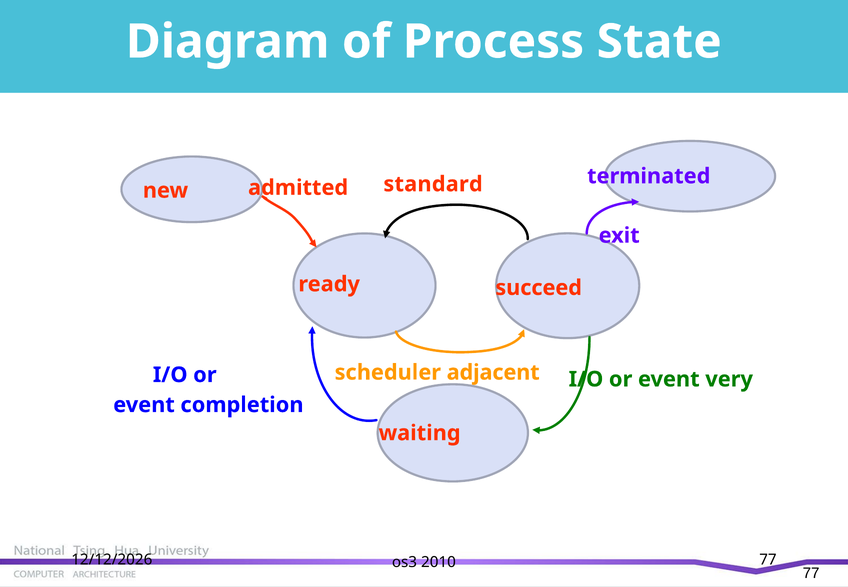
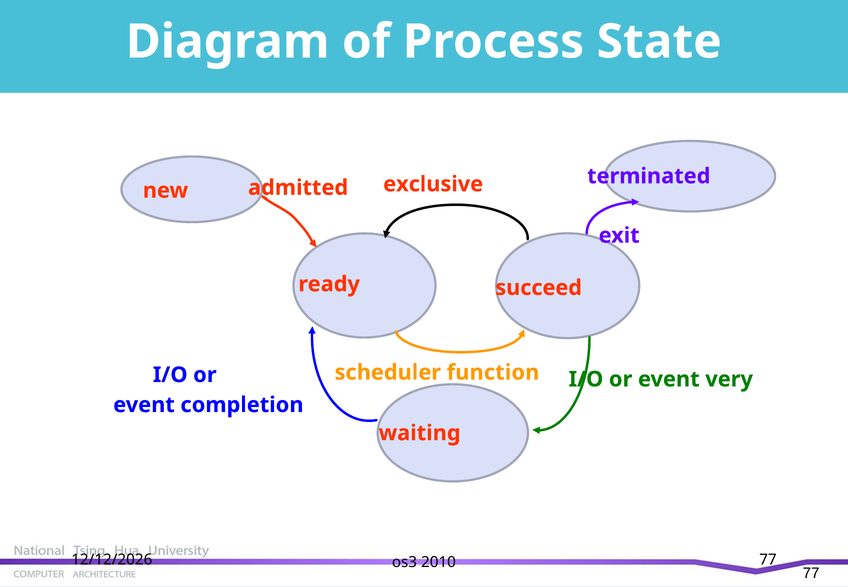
standard: standard -> exclusive
adjacent: adjacent -> function
